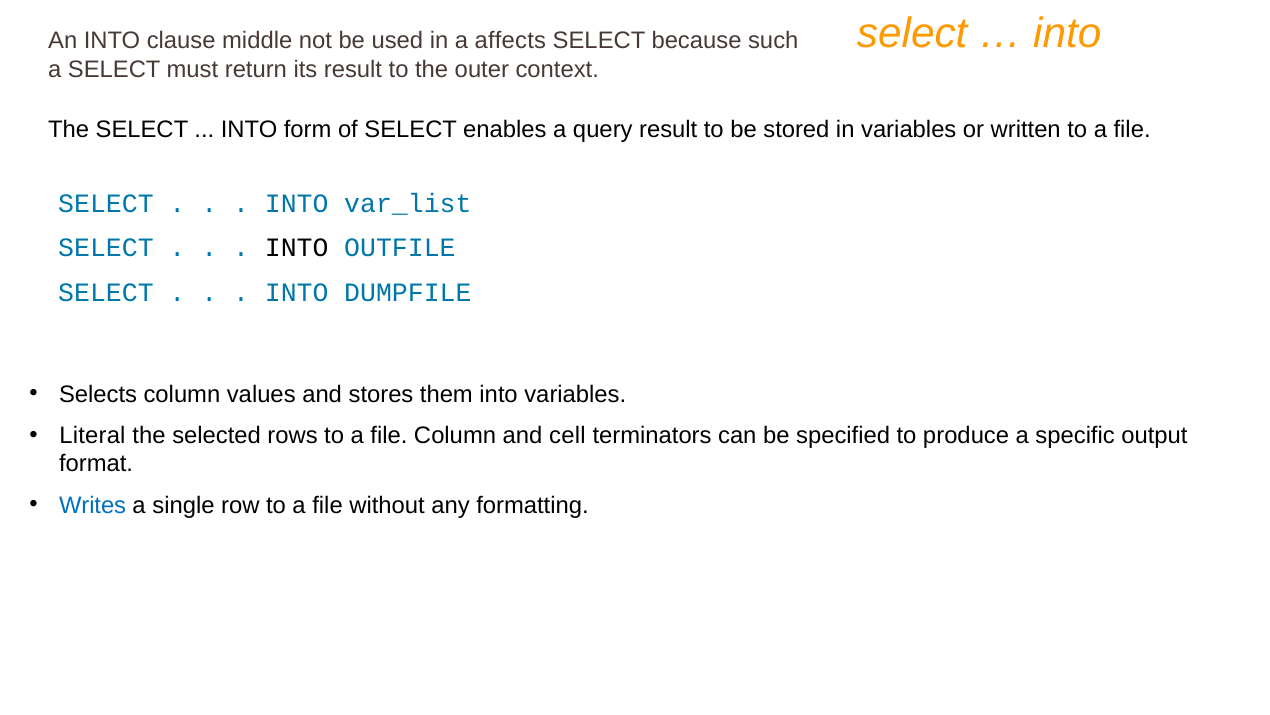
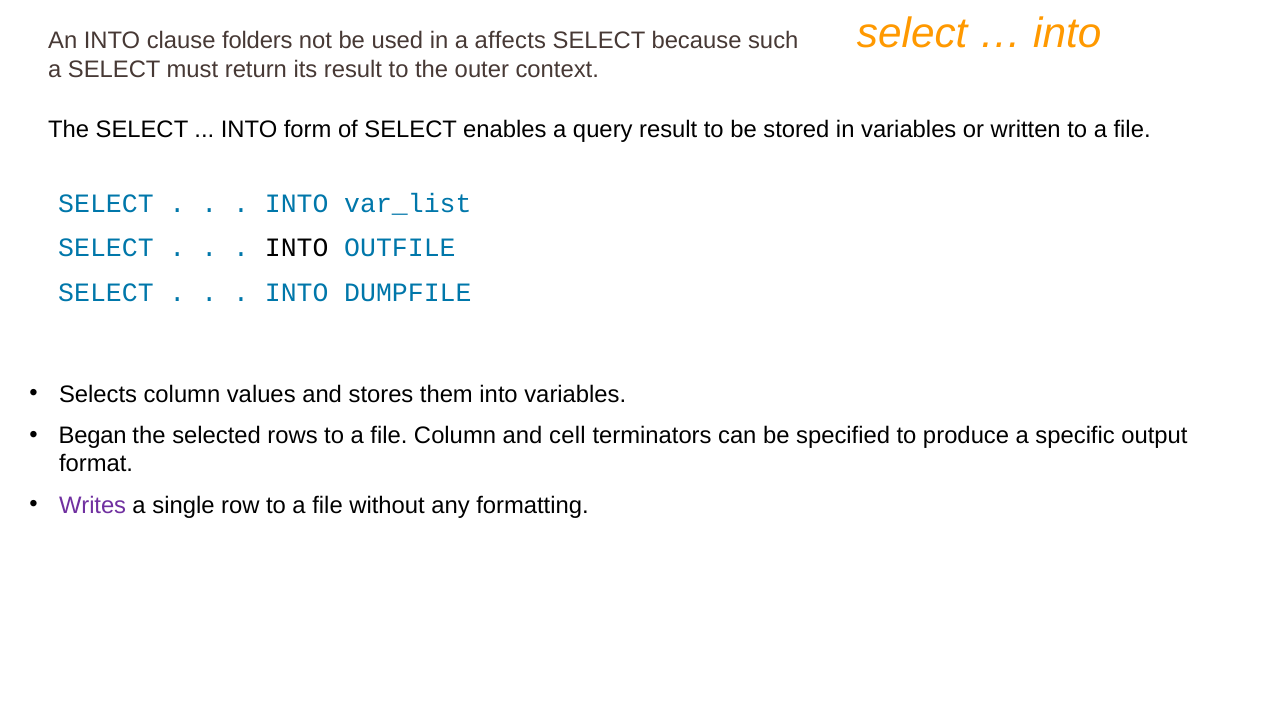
middle: middle -> folders
Literal: Literal -> Began
Writes colour: blue -> purple
